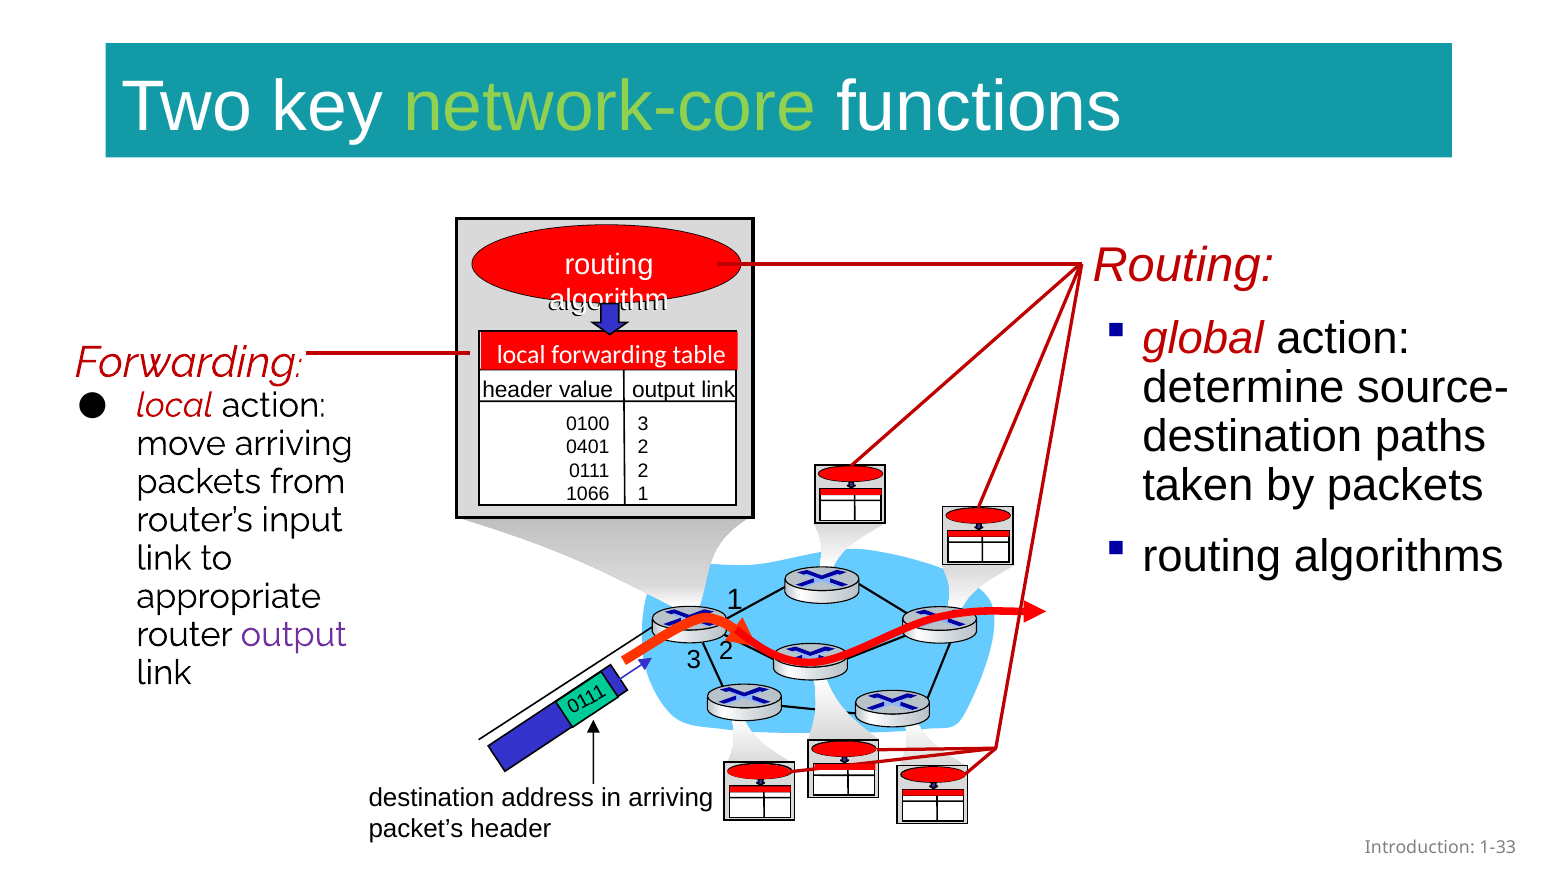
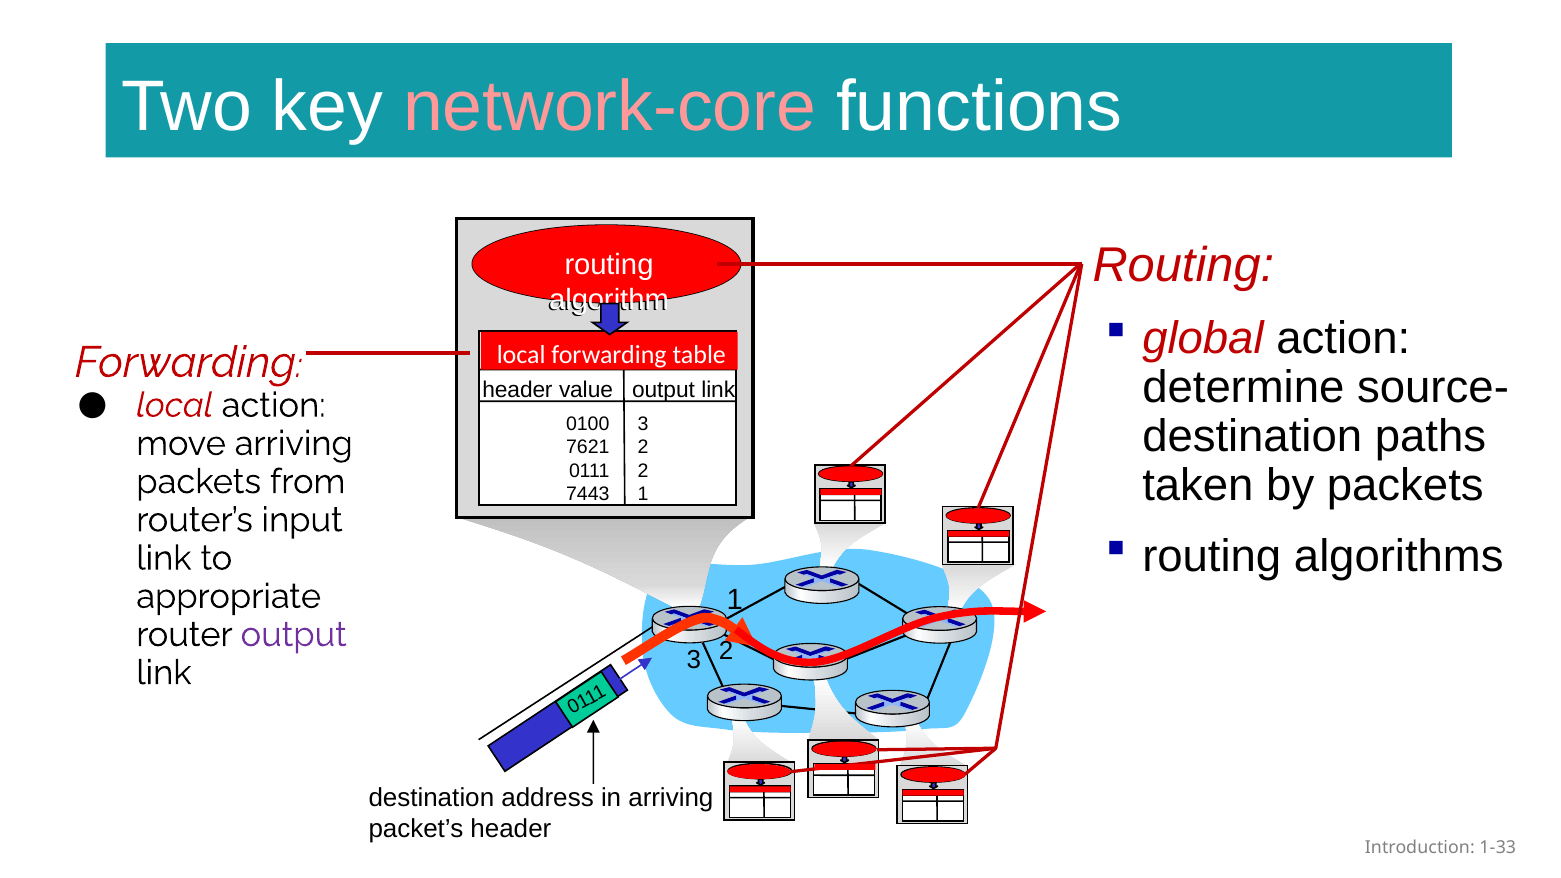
network-core colour: light green -> pink
0401: 0401 -> 7621
1066: 1066 -> 7443
